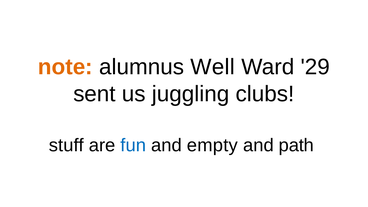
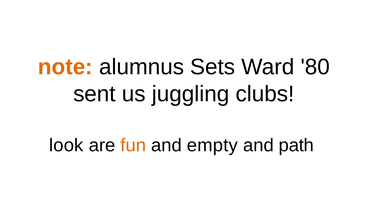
Well: Well -> Sets
29: 29 -> 80
stuff: stuff -> look
fun colour: blue -> orange
